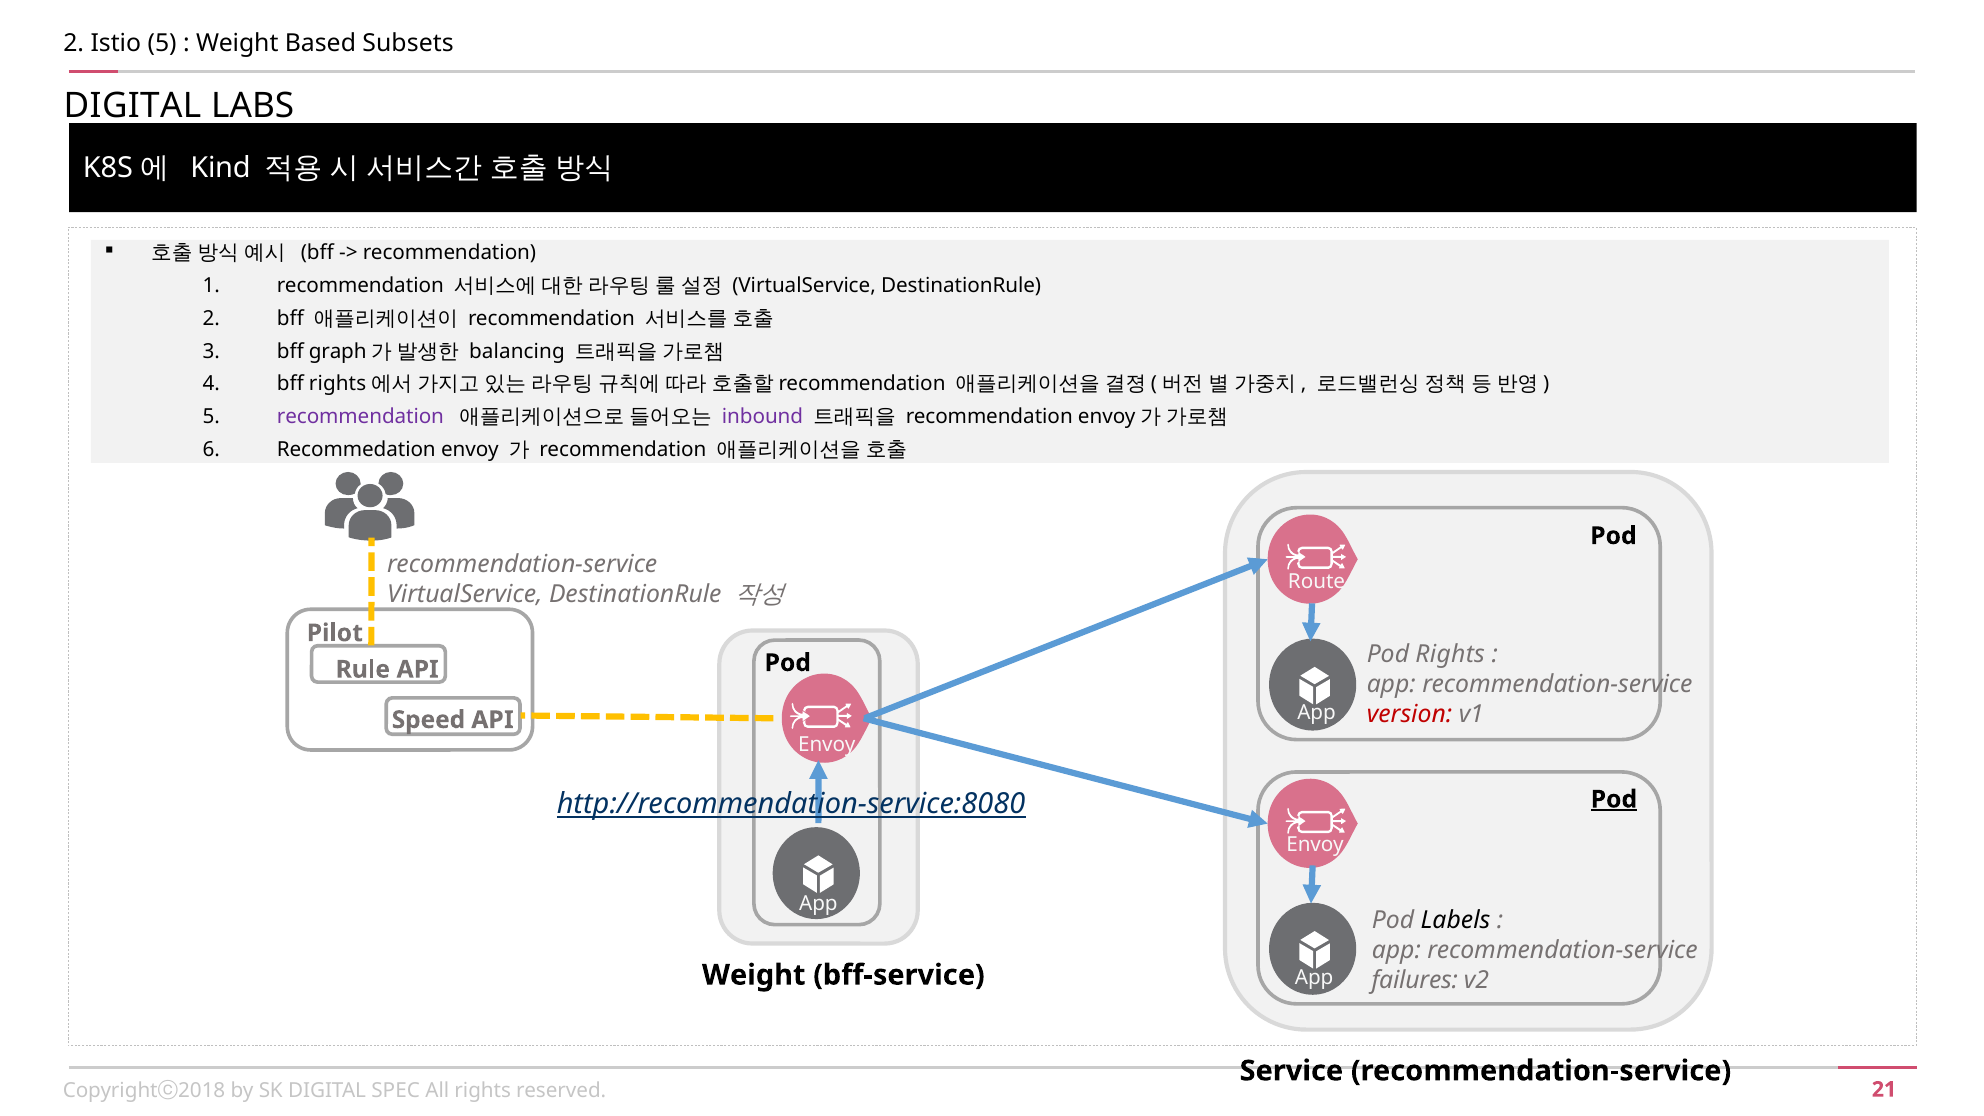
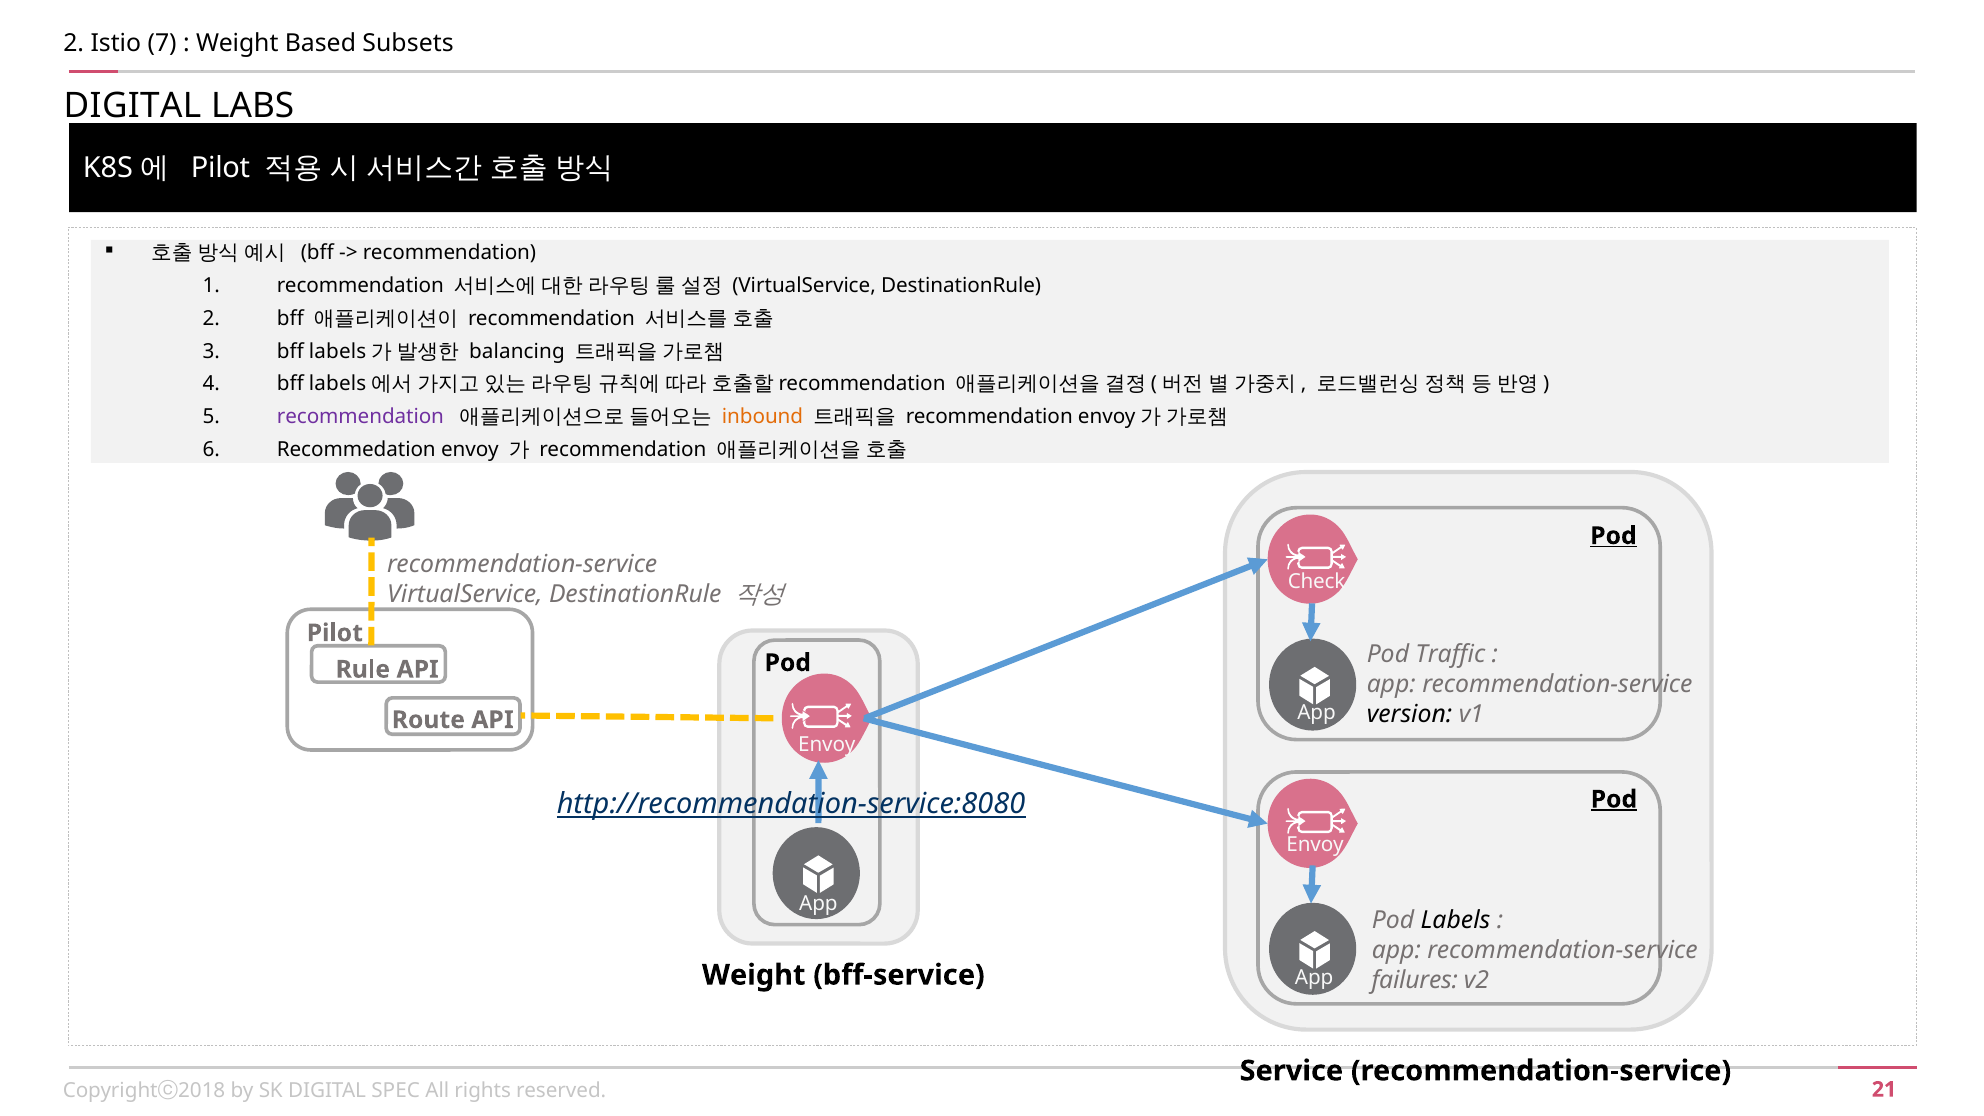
Istio 5: 5 -> 7
Kind at (220, 168): Kind -> Pilot
graph at (338, 351): graph -> labels
rights at (338, 384): rights -> labels
inbound colour: purple -> orange
Pod at (1613, 536) underline: none -> present
Route: Route -> Check
Pod Rights: Rights -> Traffic
version colour: red -> black
Speed: Speed -> Route
